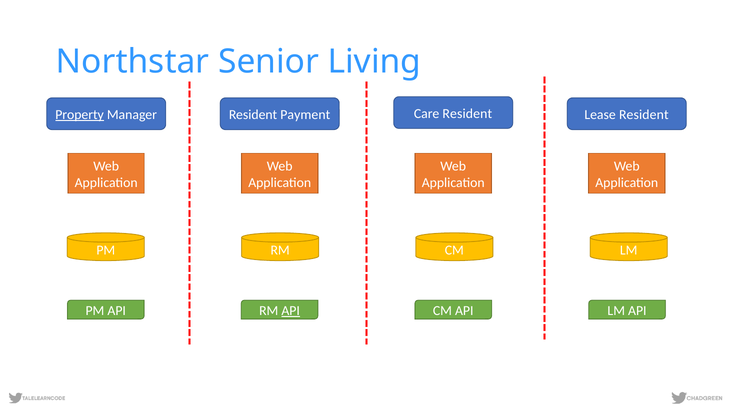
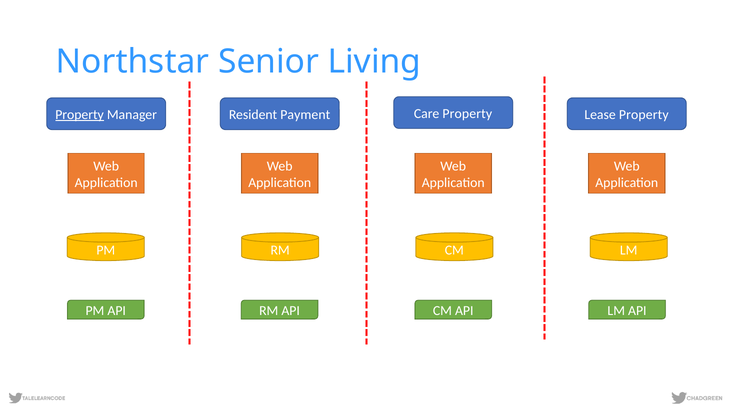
Care Resident: Resident -> Property
Lease Resident: Resident -> Property
API at (291, 311) underline: present -> none
